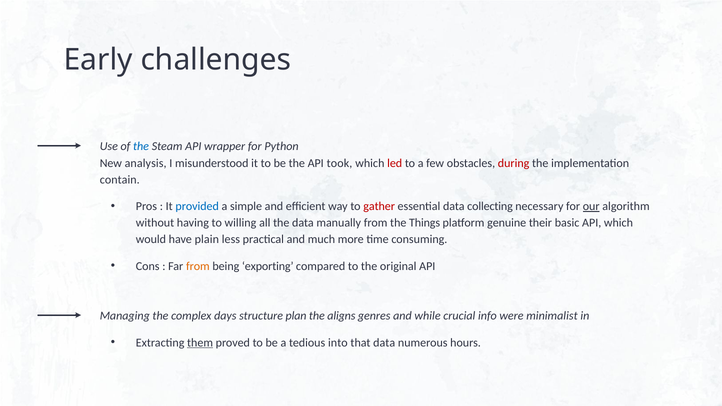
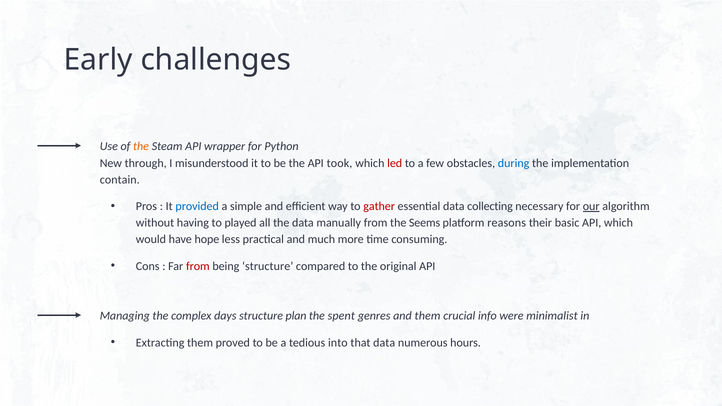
the at (141, 147) colour: blue -> orange
analysis: analysis -> through
during colour: red -> blue
willing: willing -> played
Things: Things -> Seems
genuine: genuine -> reasons
plain: plain -> hope
from at (198, 266) colour: orange -> red
being exporting: exporting -> structure
aligns: aligns -> spent
and while: while -> them
them at (200, 343) underline: present -> none
